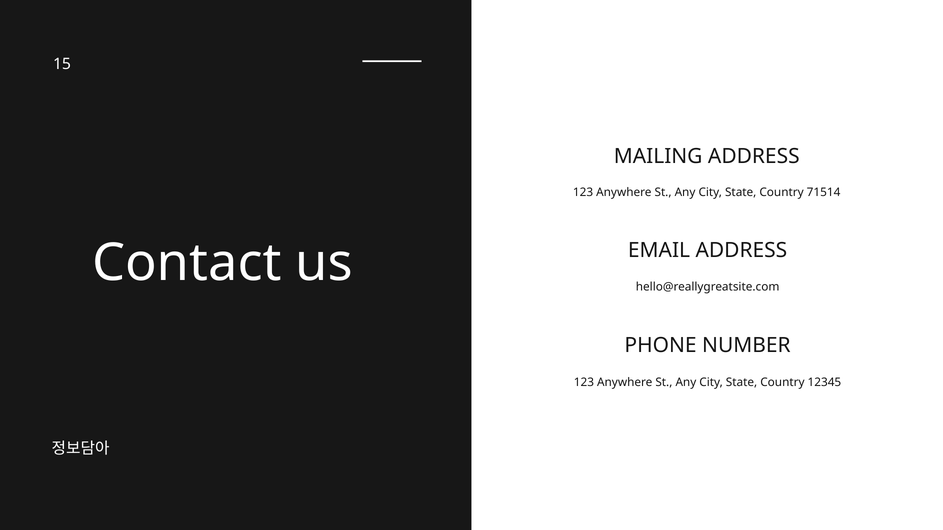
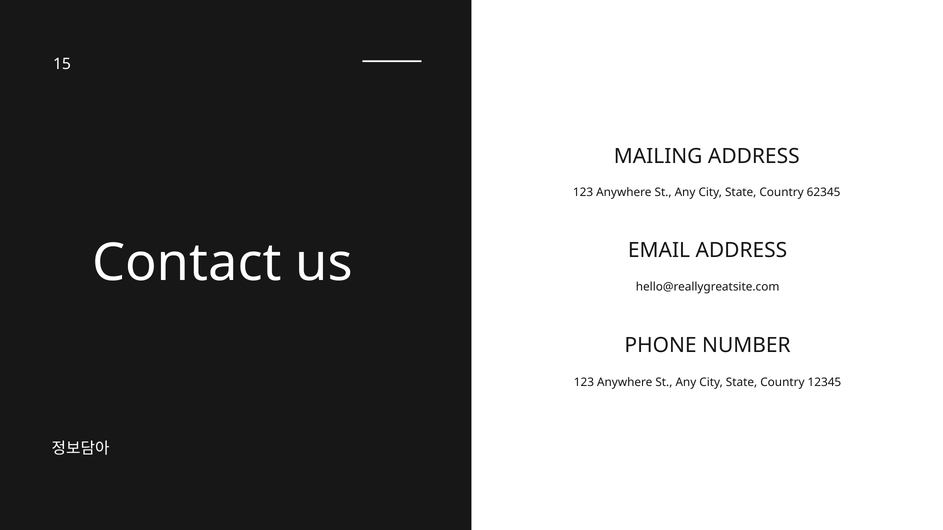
71514: 71514 -> 62345
